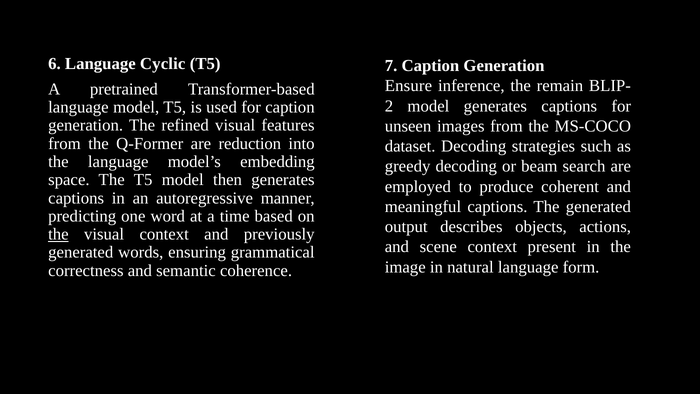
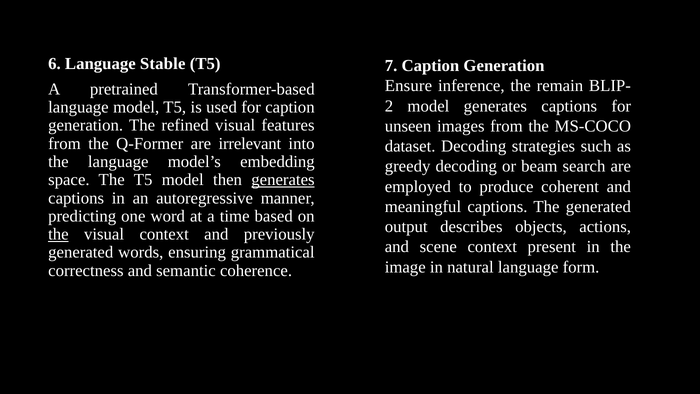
Cyclic: Cyclic -> Stable
reduction: reduction -> irrelevant
generates at (283, 180) underline: none -> present
